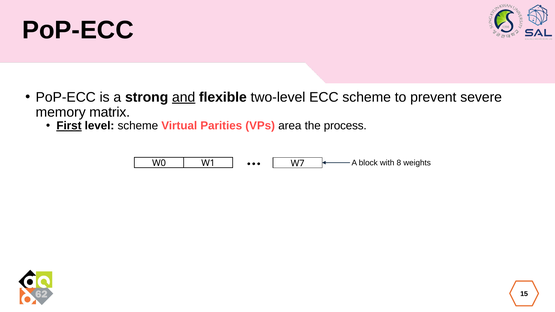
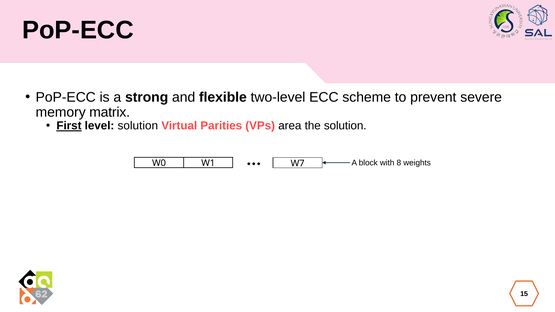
and underline: present -> none
level scheme: scheme -> solution
the process: process -> solution
